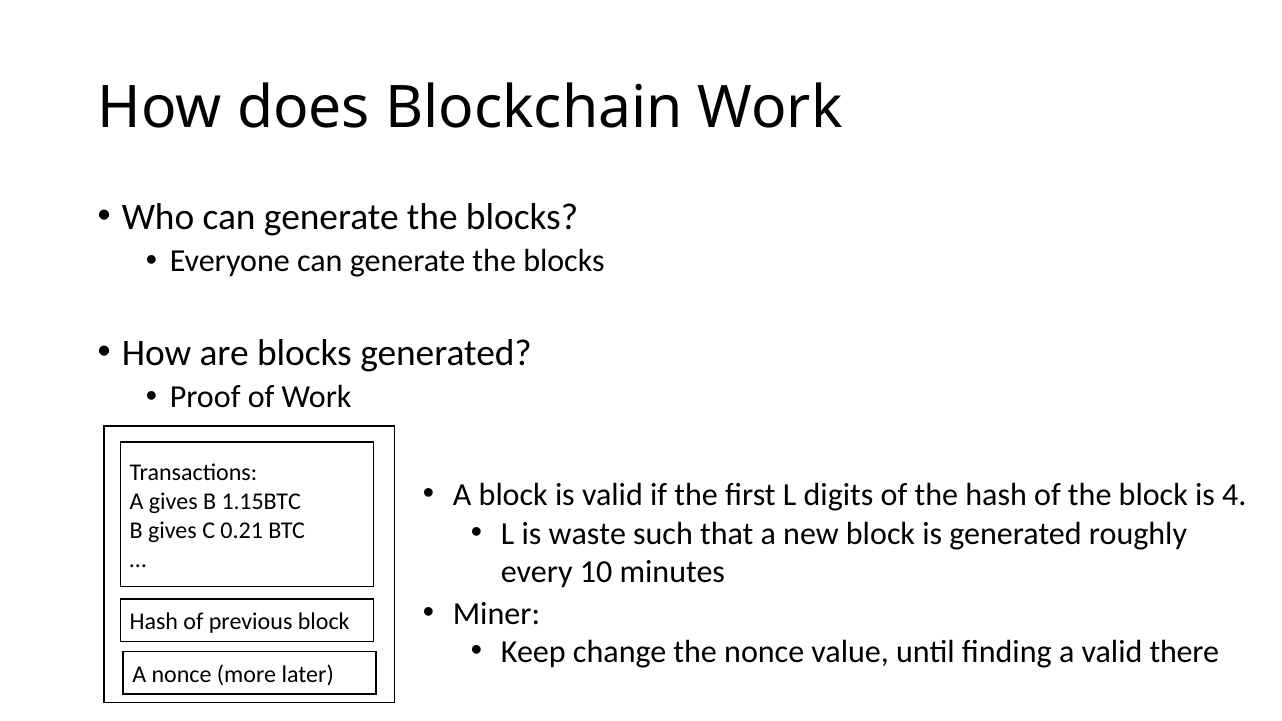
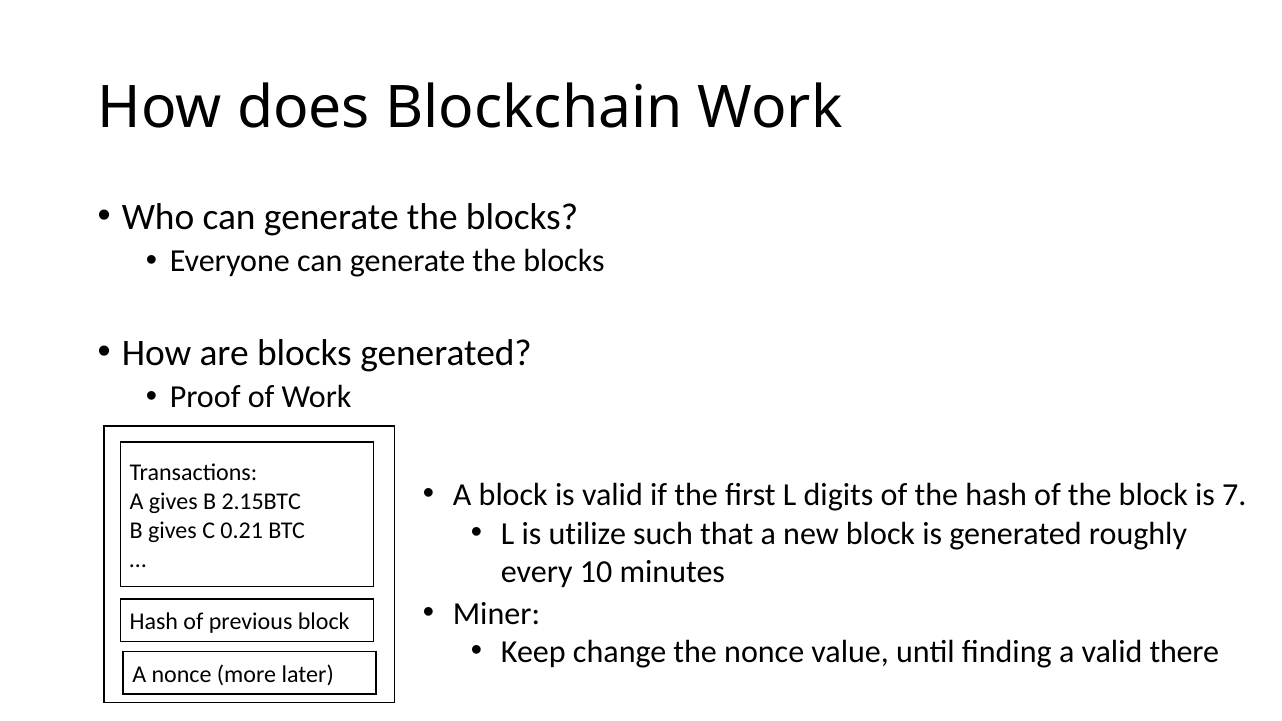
4: 4 -> 7
1.15BTC: 1.15BTC -> 2.15BTC
waste: waste -> utilize
